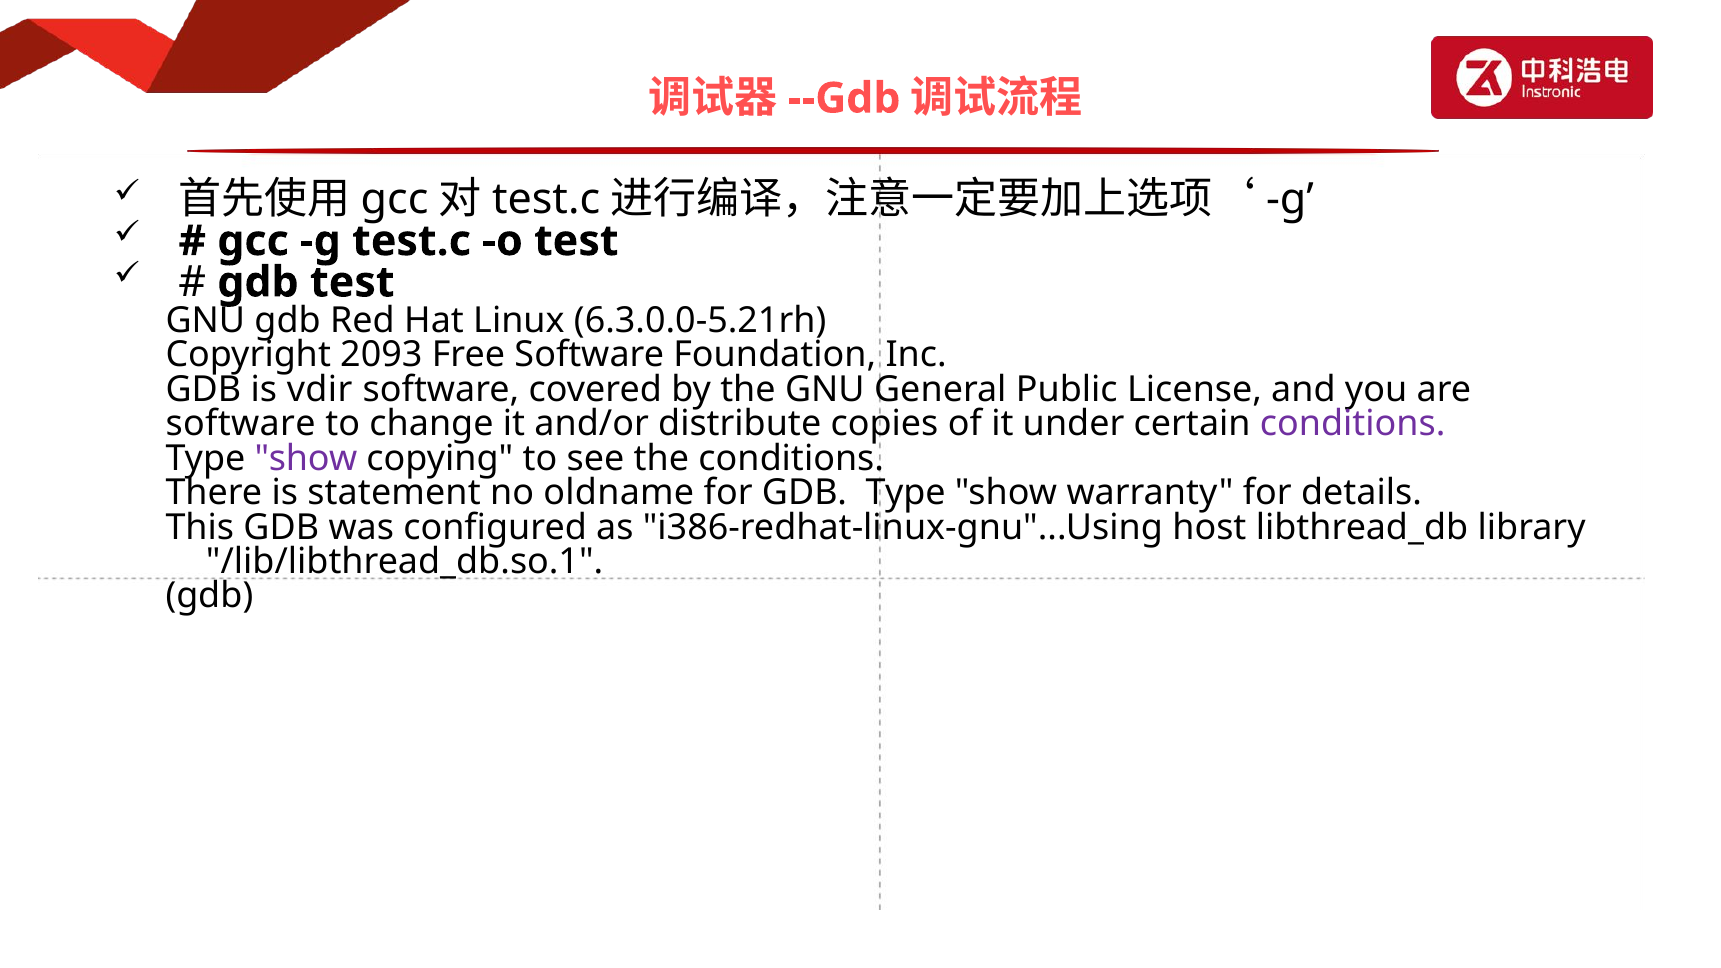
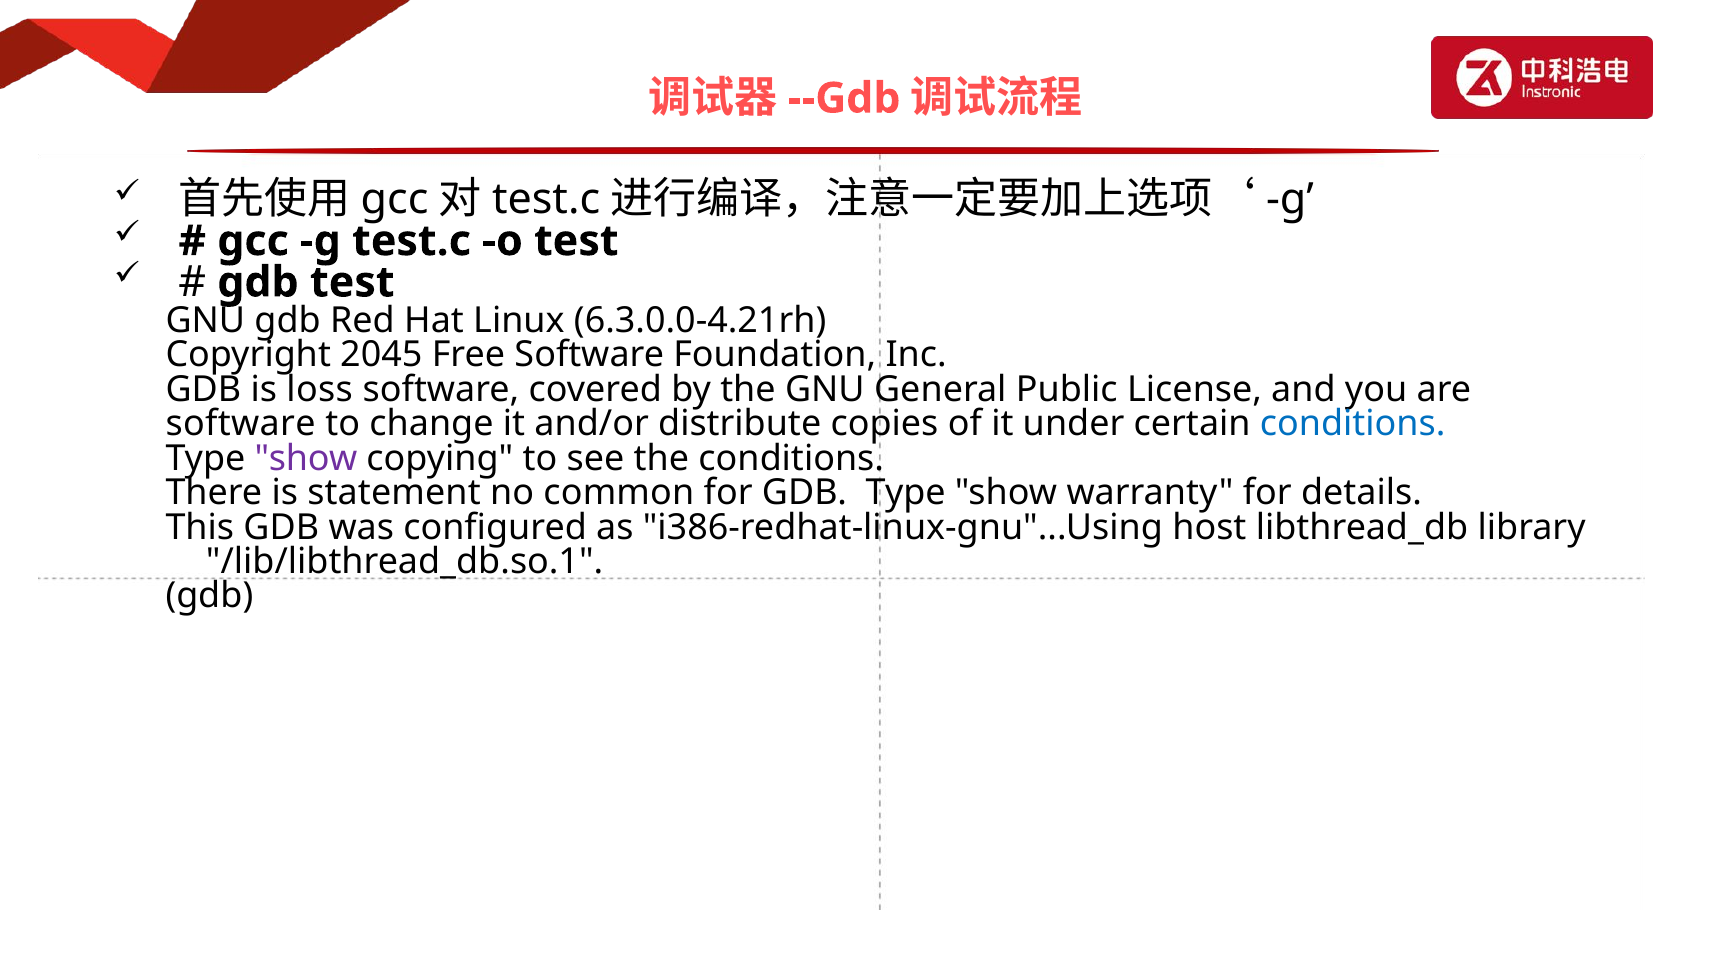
6.3.0.0-5.21rh: 6.3.0.0-5.21rh -> 6.3.0.0-4.21rh
2093: 2093 -> 2045
vdir: vdir -> loss
conditions at (1353, 424) colour: purple -> blue
oldname: oldname -> common
